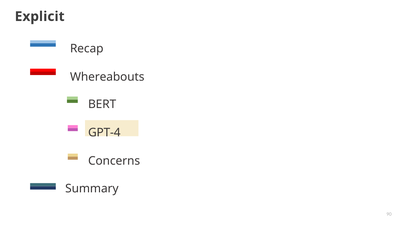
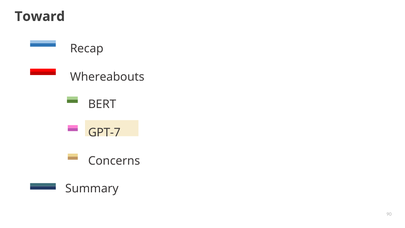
Explicit: Explicit -> Toward
GPT-4: GPT-4 -> GPT-7
